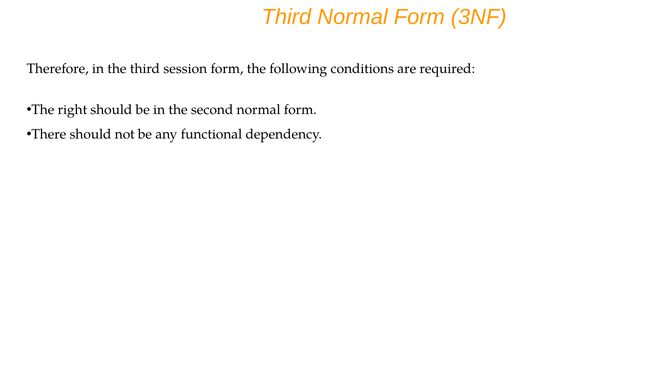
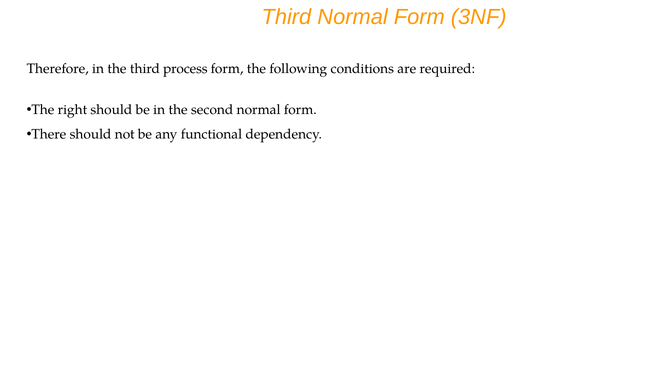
session: session -> process
